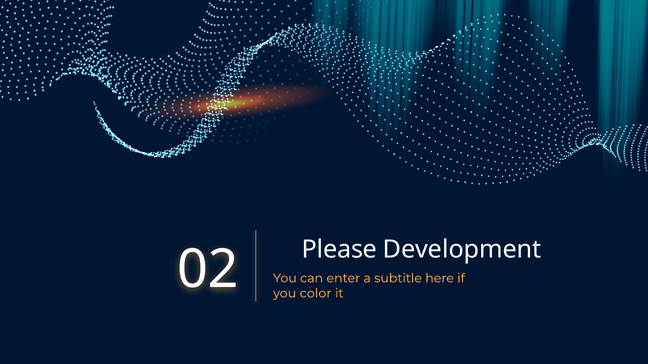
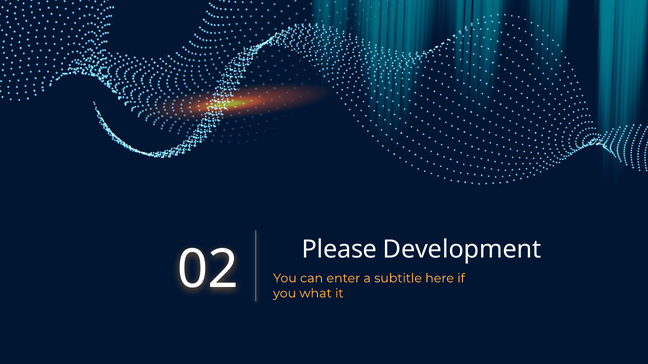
color: color -> what
